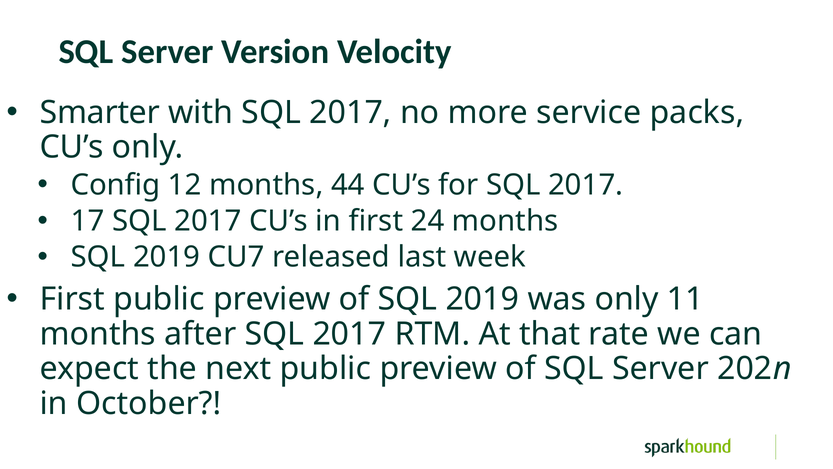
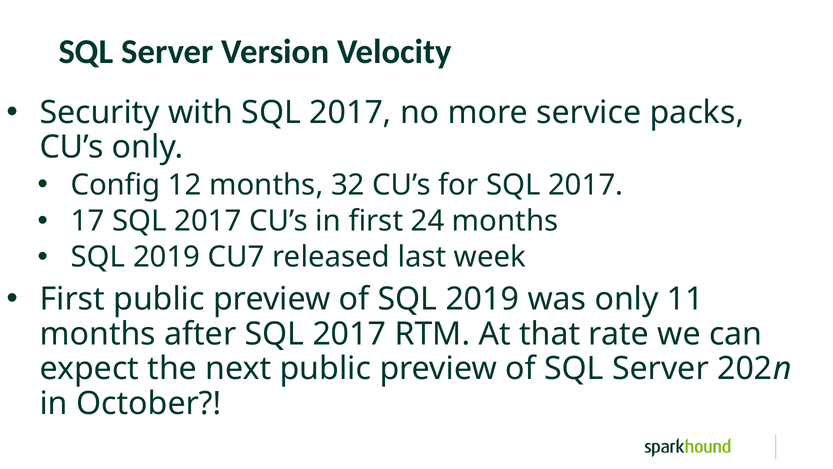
Smarter: Smarter -> Security
44: 44 -> 32
